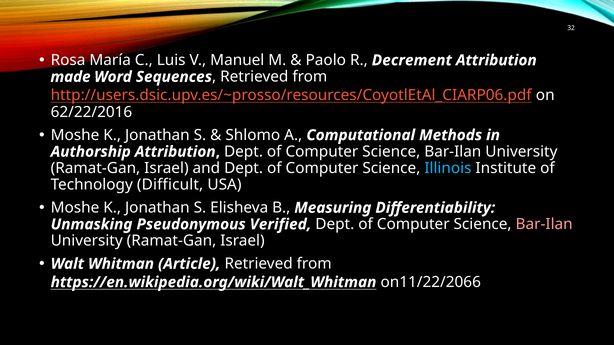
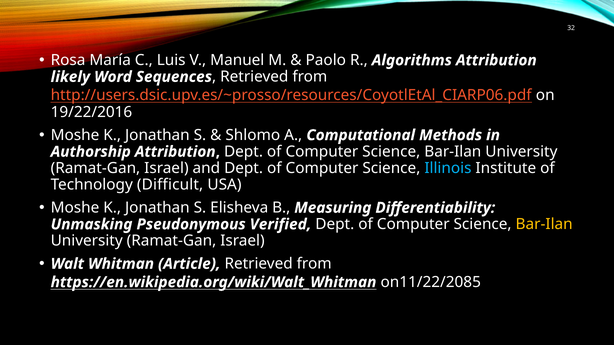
Decrement: Decrement -> Algorithms
made: made -> likely
62/22/2016: 62/22/2016 -> 19/22/2016
Bar-Ilan at (544, 225) colour: pink -> yellow
on11/22/2066: on11/22/2066 -> on11/22/2085
